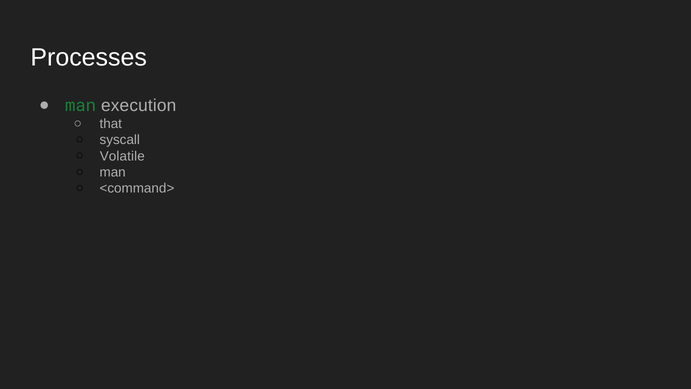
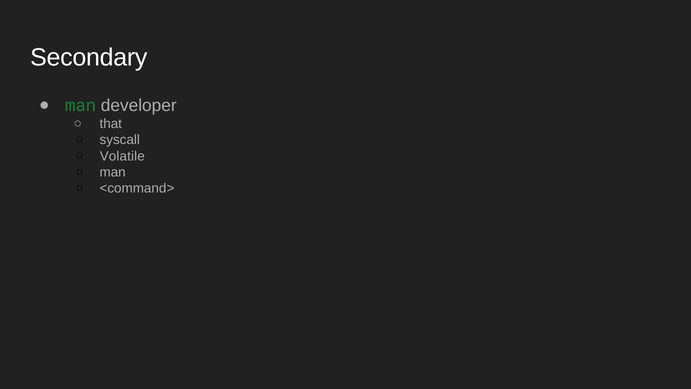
Processes: Processes -> Secondary
execution: execution -> developer
